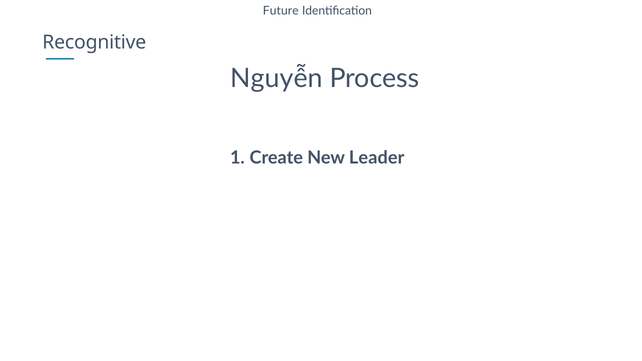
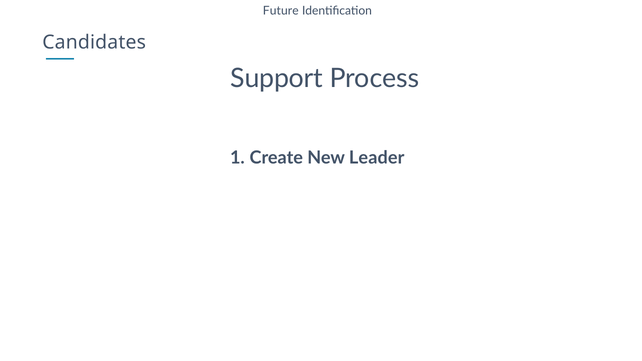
Recognitive: Recognitive -> Candidates
Nguyễn: Nguyễn -> Support
